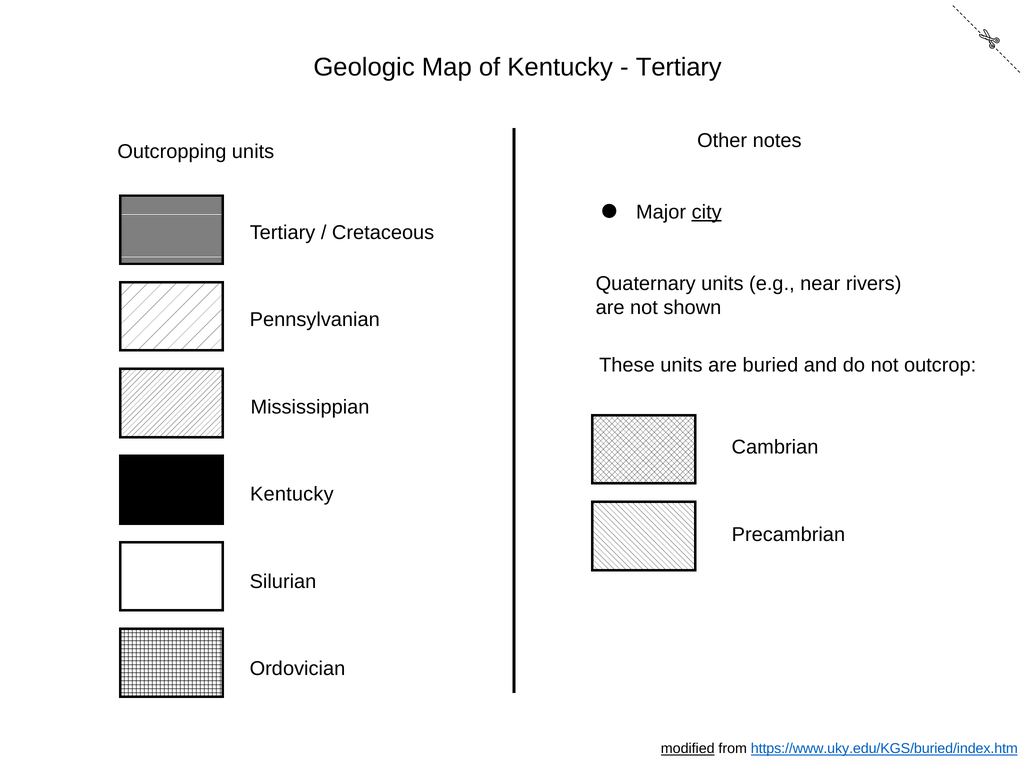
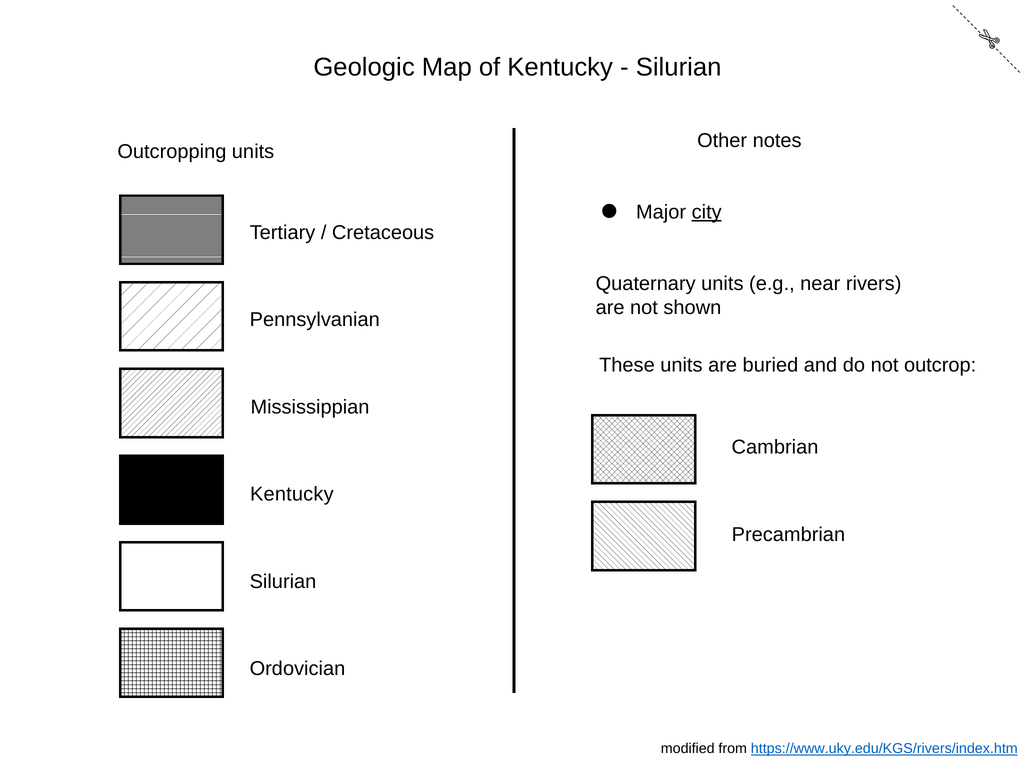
Tertiary at (679, 67): Tertiary -> Silurian
modified underline: present -> none
https://www.uky.edu/KGS/buried/index.htm: https://www.uky.edu/KGS/buried/index.htm -> https://www.uky.edu/KGS/rivers/index.htm
